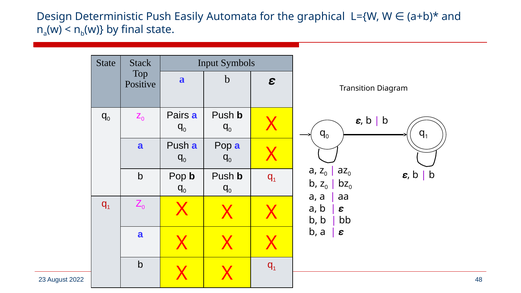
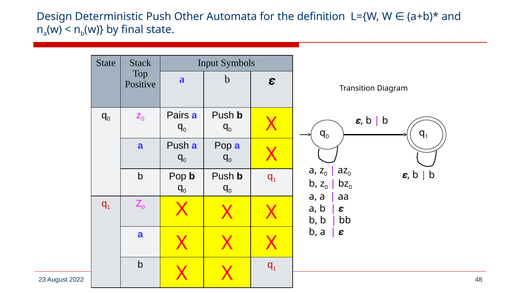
Easily: Easily -> Other
graphical: graphical -> definition
